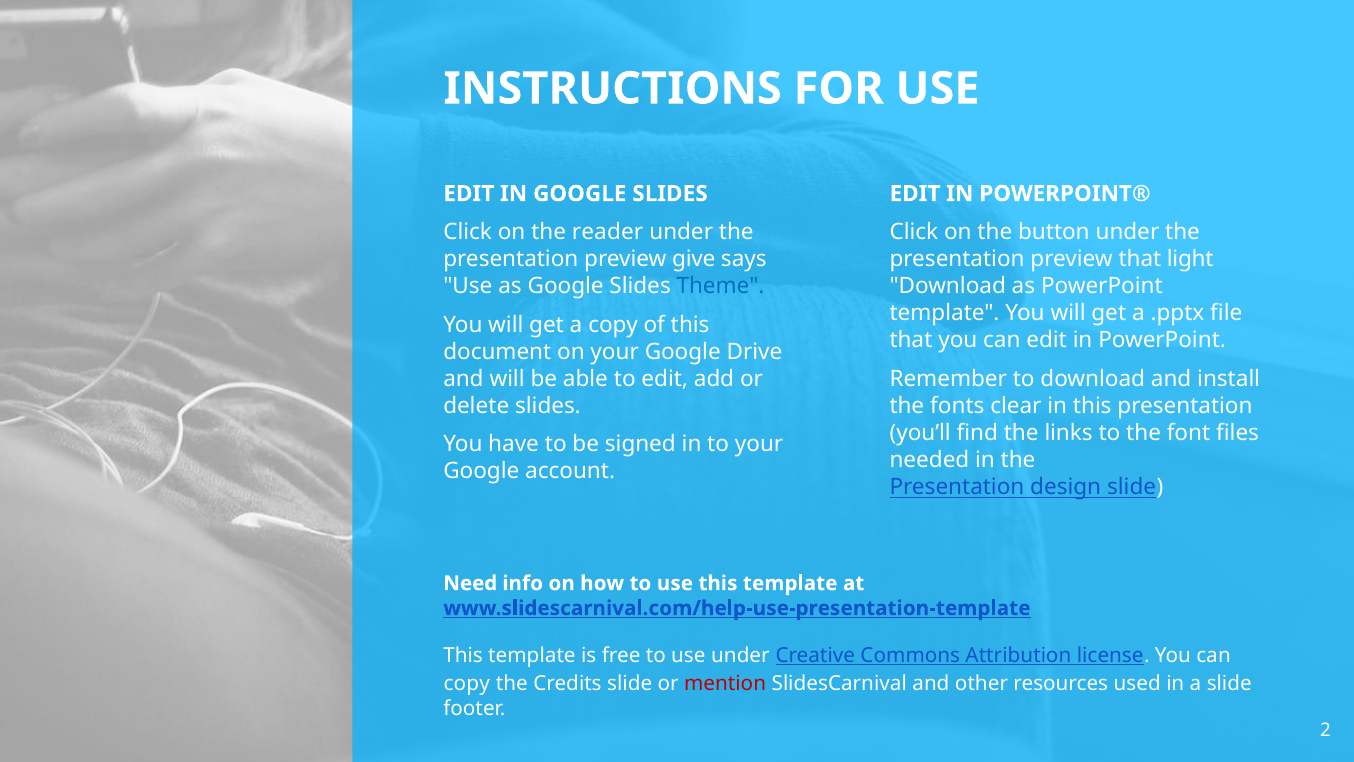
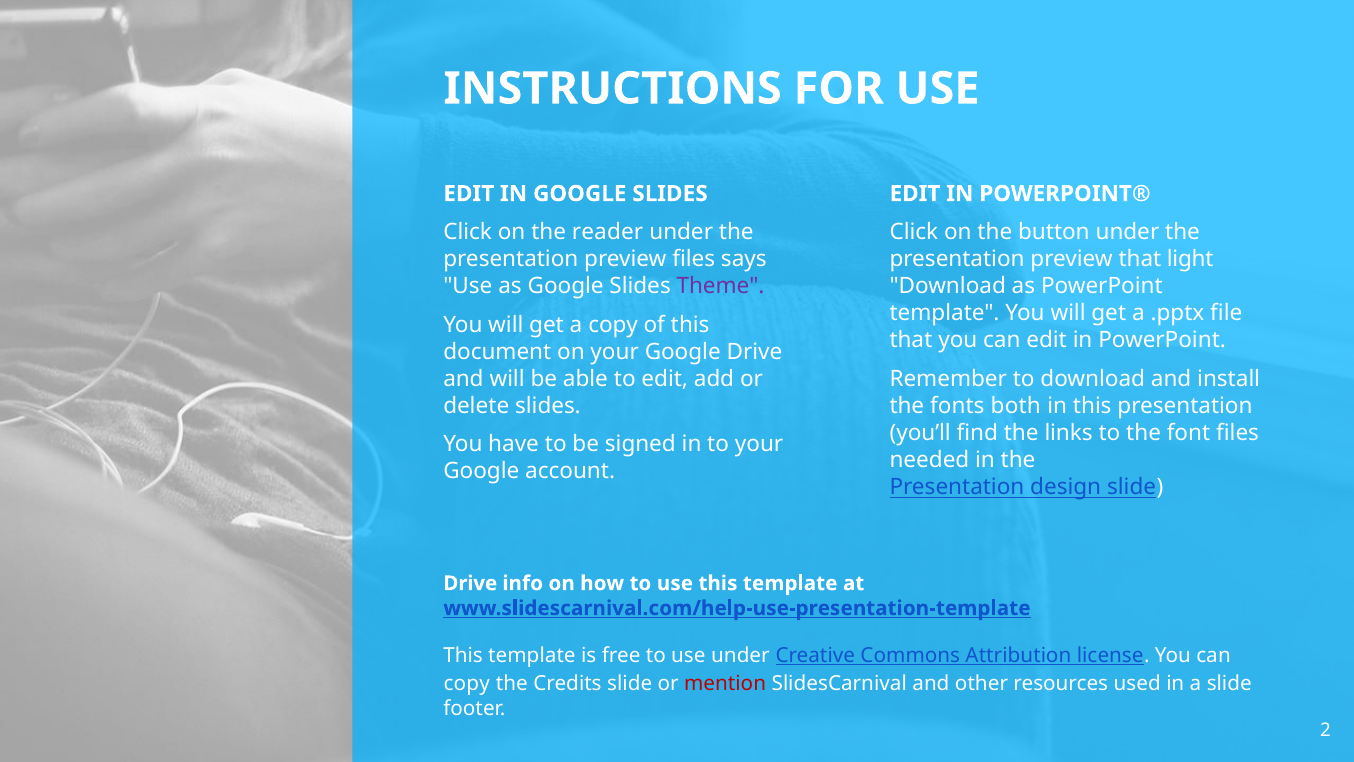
preview give: give -> files
Theme colour: blue -> purple
clear: clear -> both
Need at (470, 583): Need -> Drive
